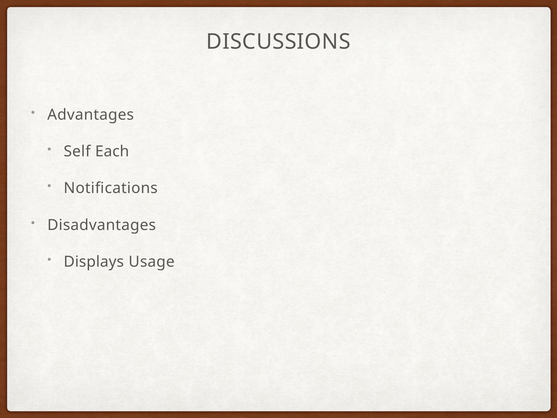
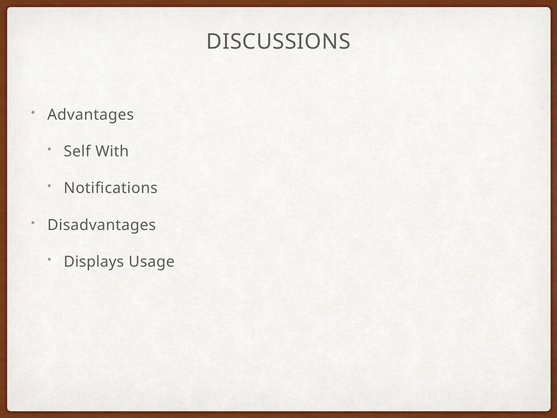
Each: Each -> With
